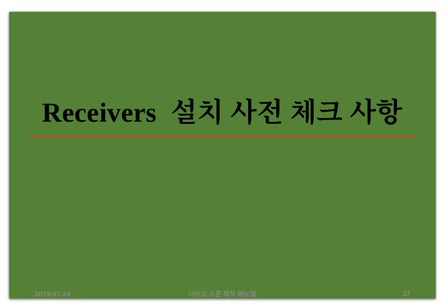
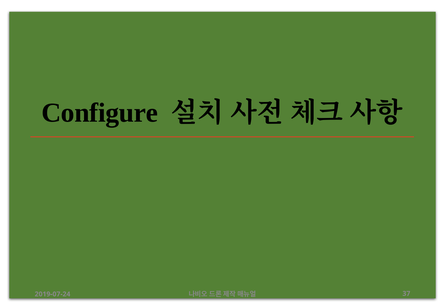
Receivers: Receivers -> Configure
